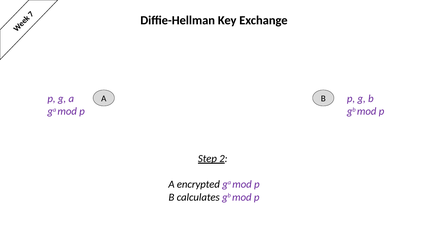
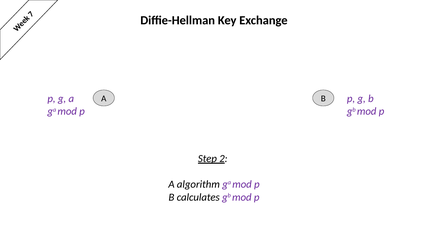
encrypted: encrypted -> algorithm
